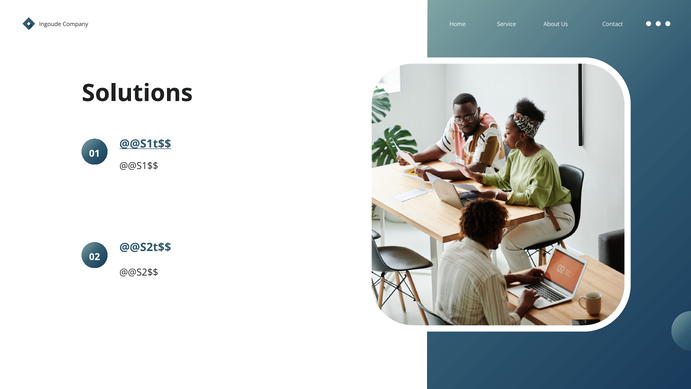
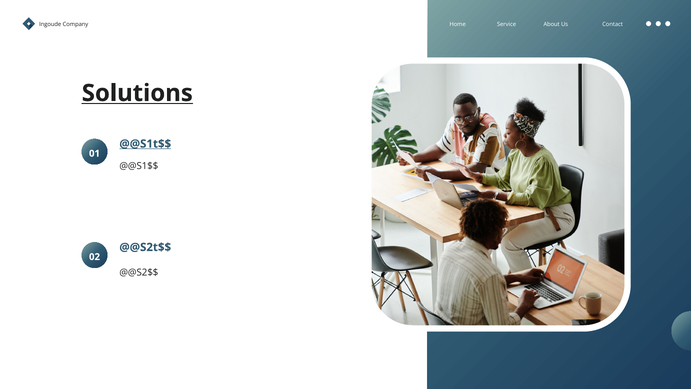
Solutions underline: none -> present
